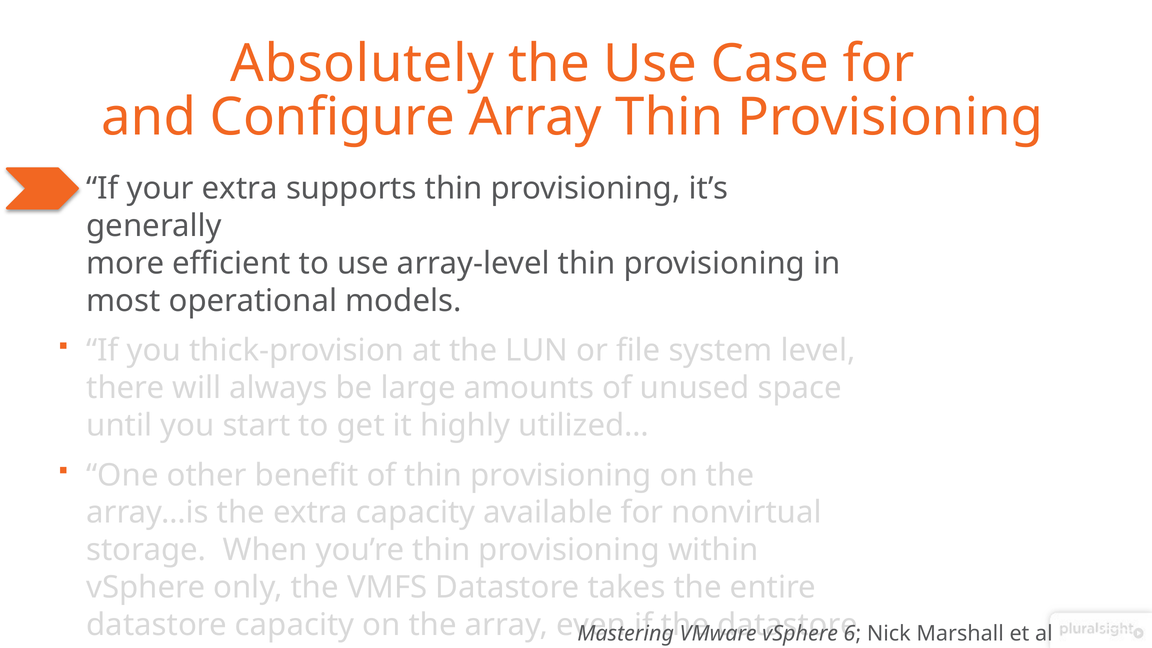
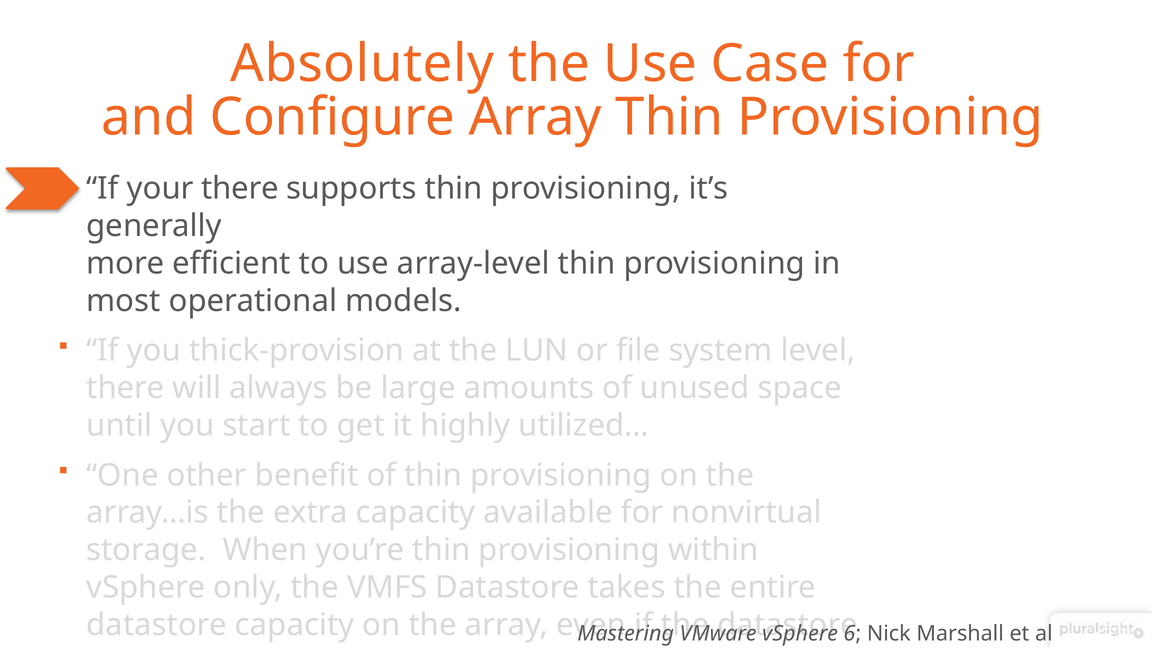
your extra: extra -> there
